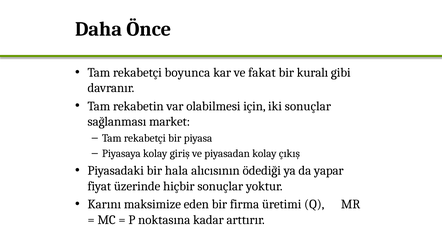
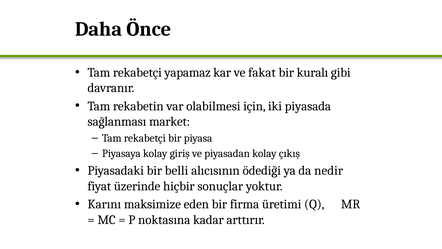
boyunca: boyunca -> yapamaz
iki sonuçlar: sonuçlar -> piyasada
hala: hala -> belli
yapar: yapar -> nedir
